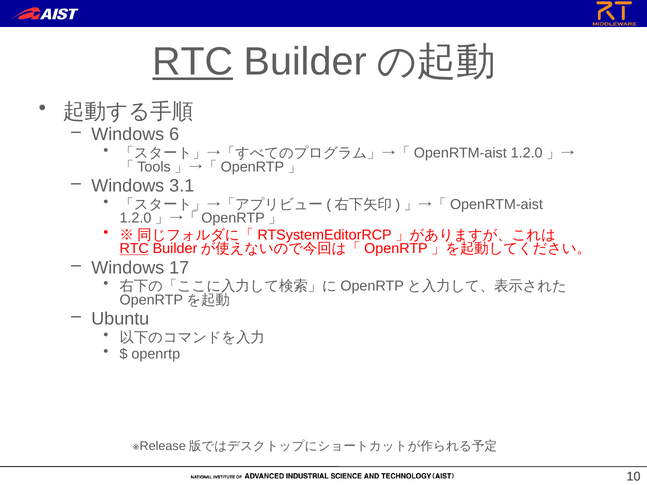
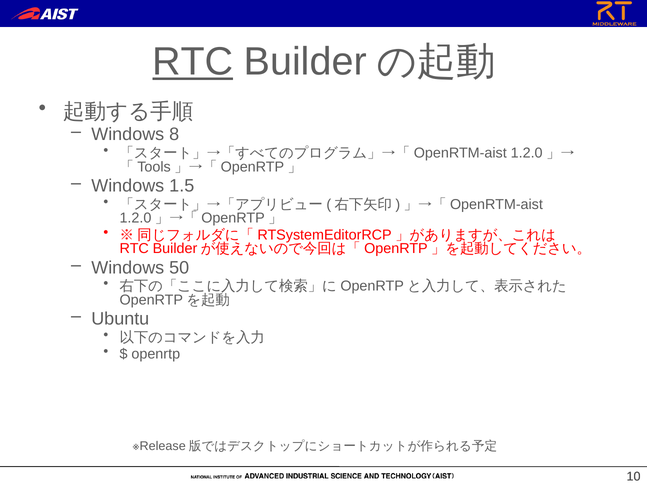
6: 6 -> 8
3.1: 3.1 -> 1.5
RTC at (134, 249) underline: present -> none
17: 17 -> 50
